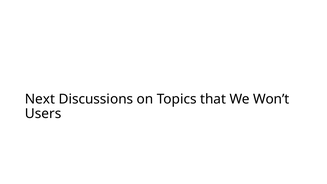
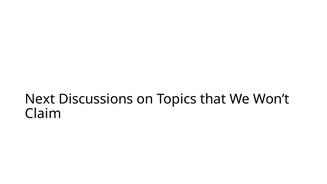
Users: Users -> Claim
